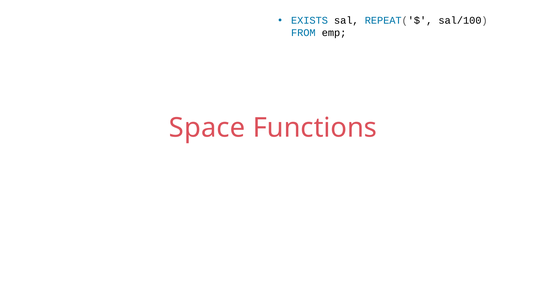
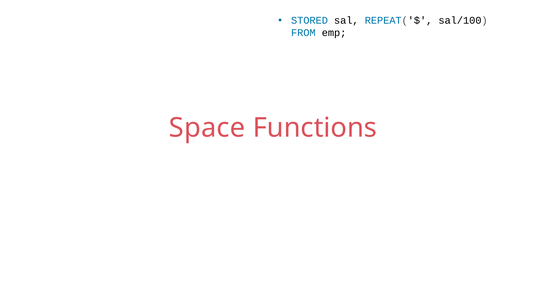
EXISTS: EXISTS -> STORED
